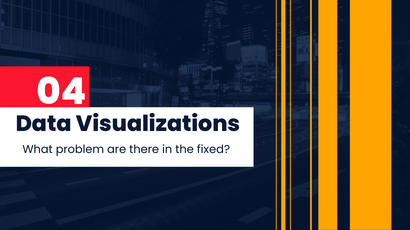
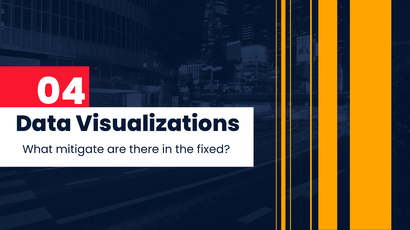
problem: problem -> mitigate
